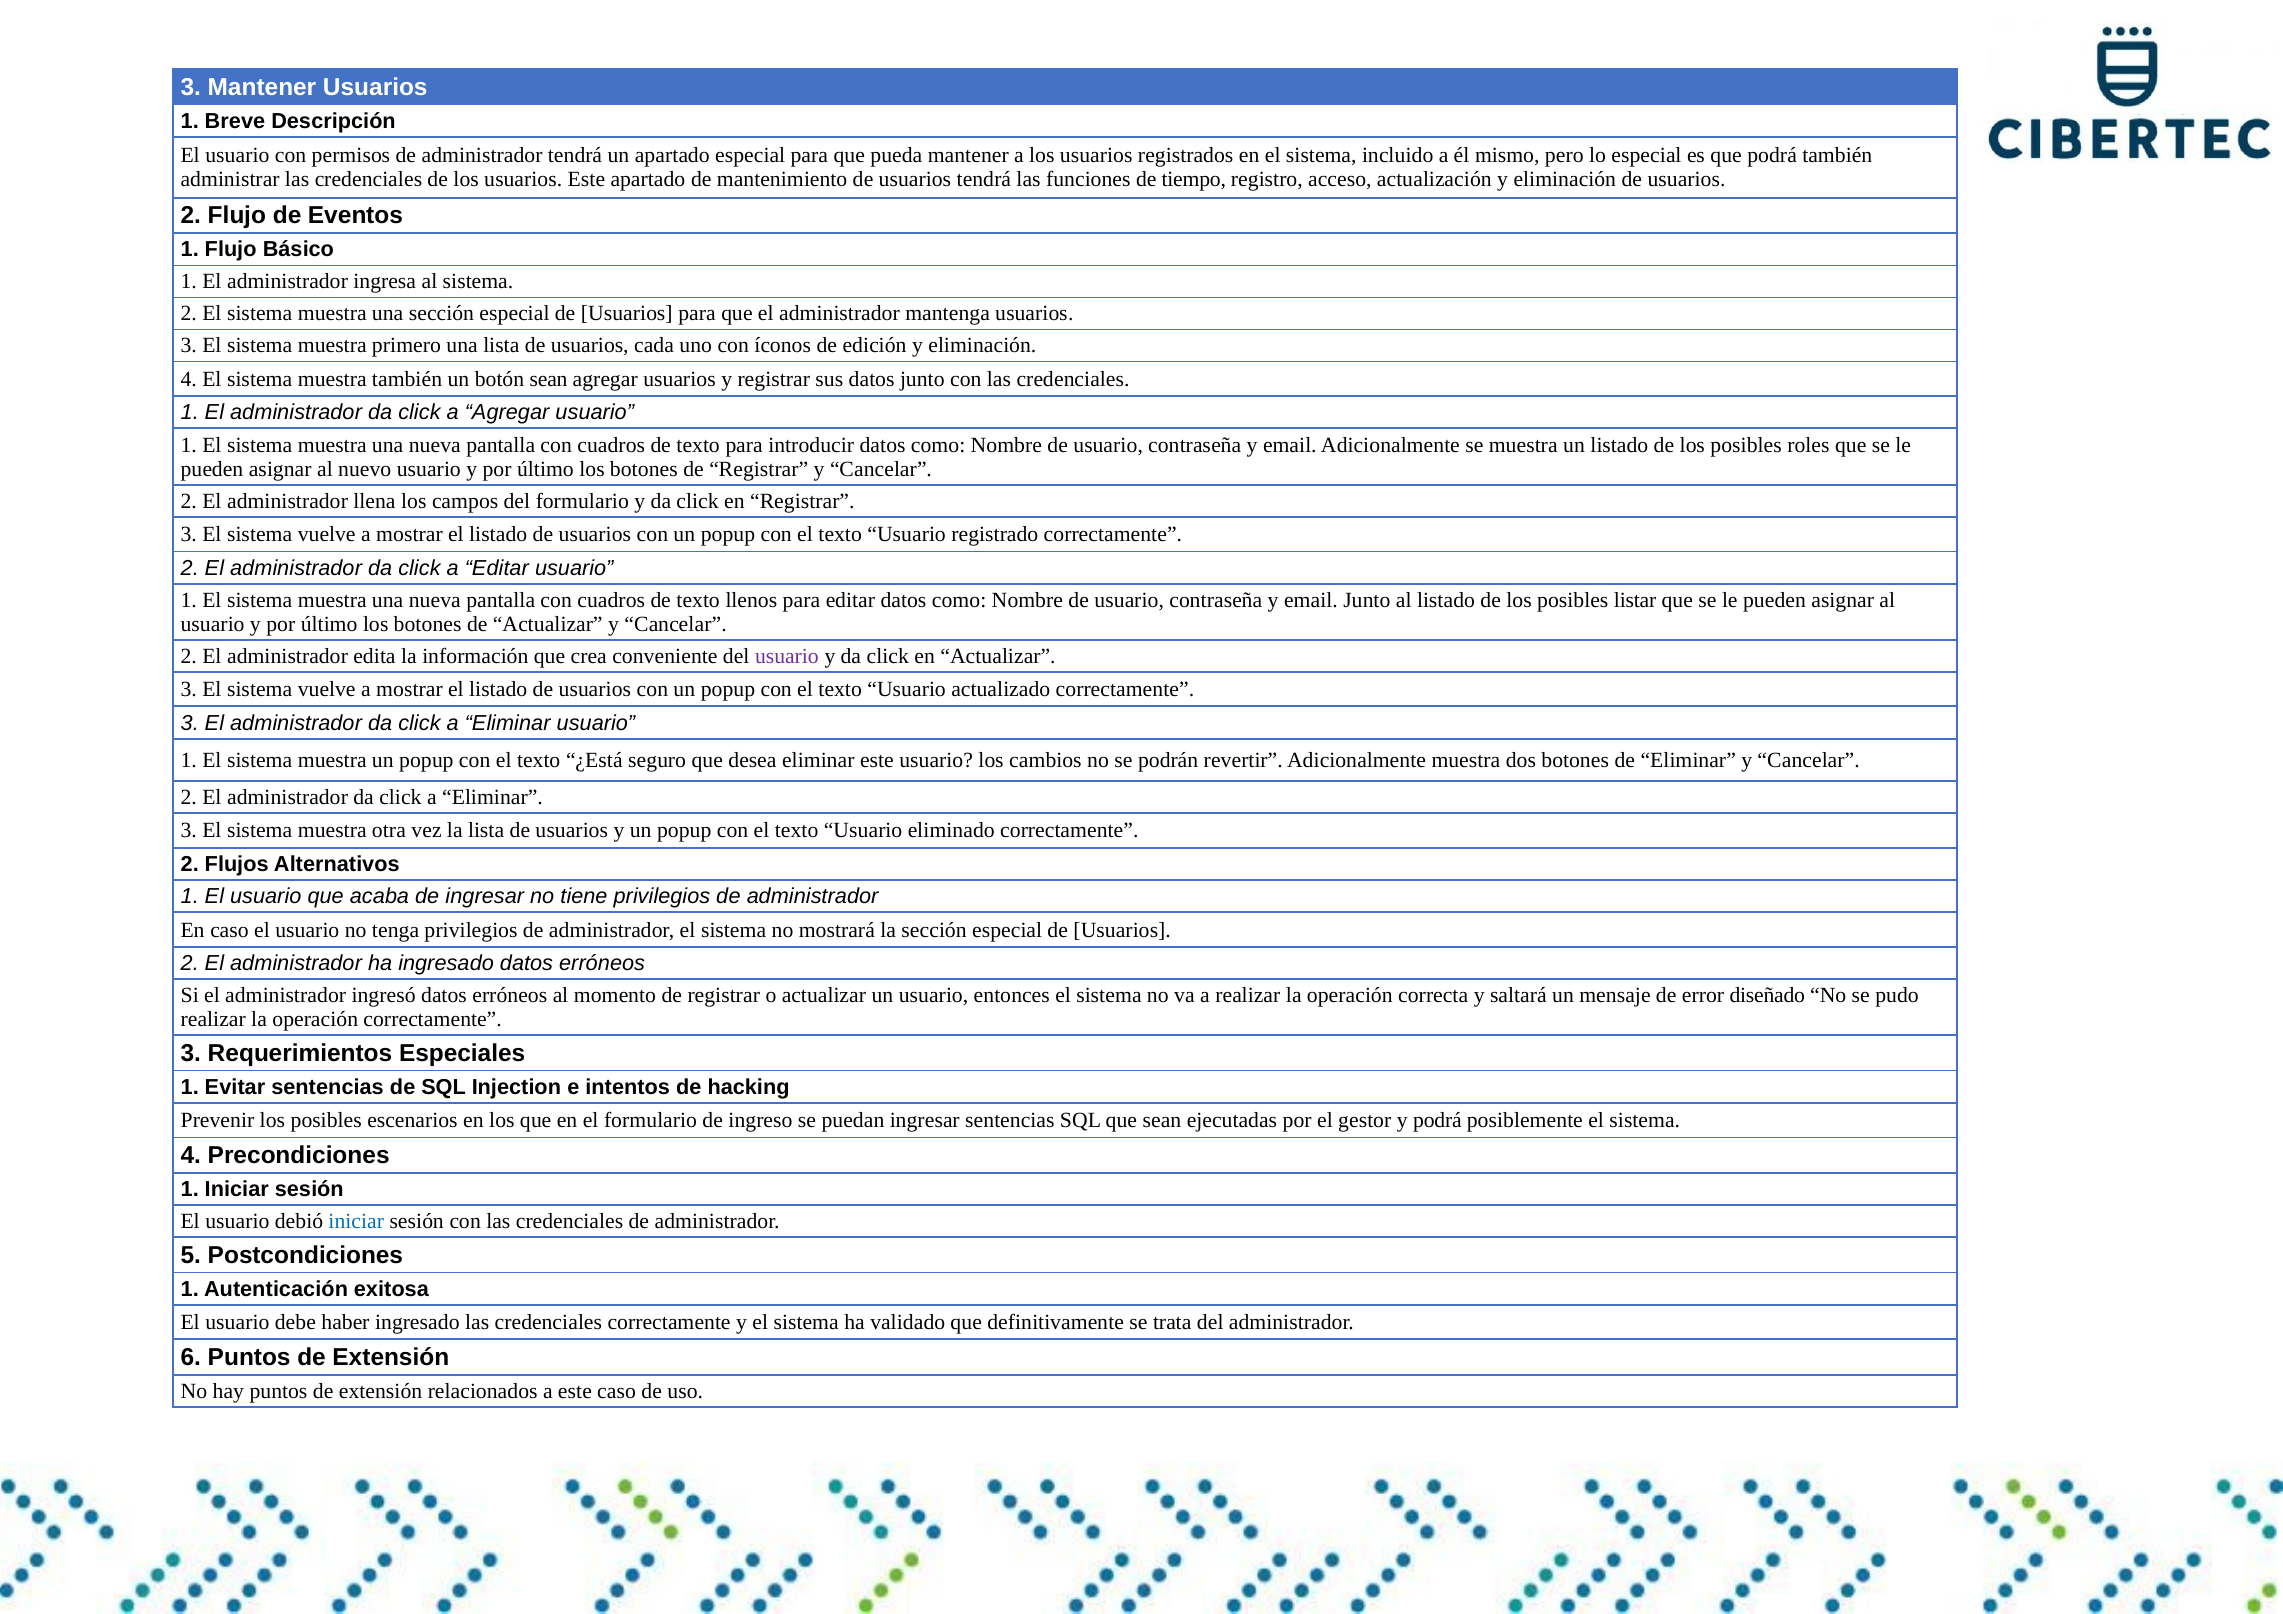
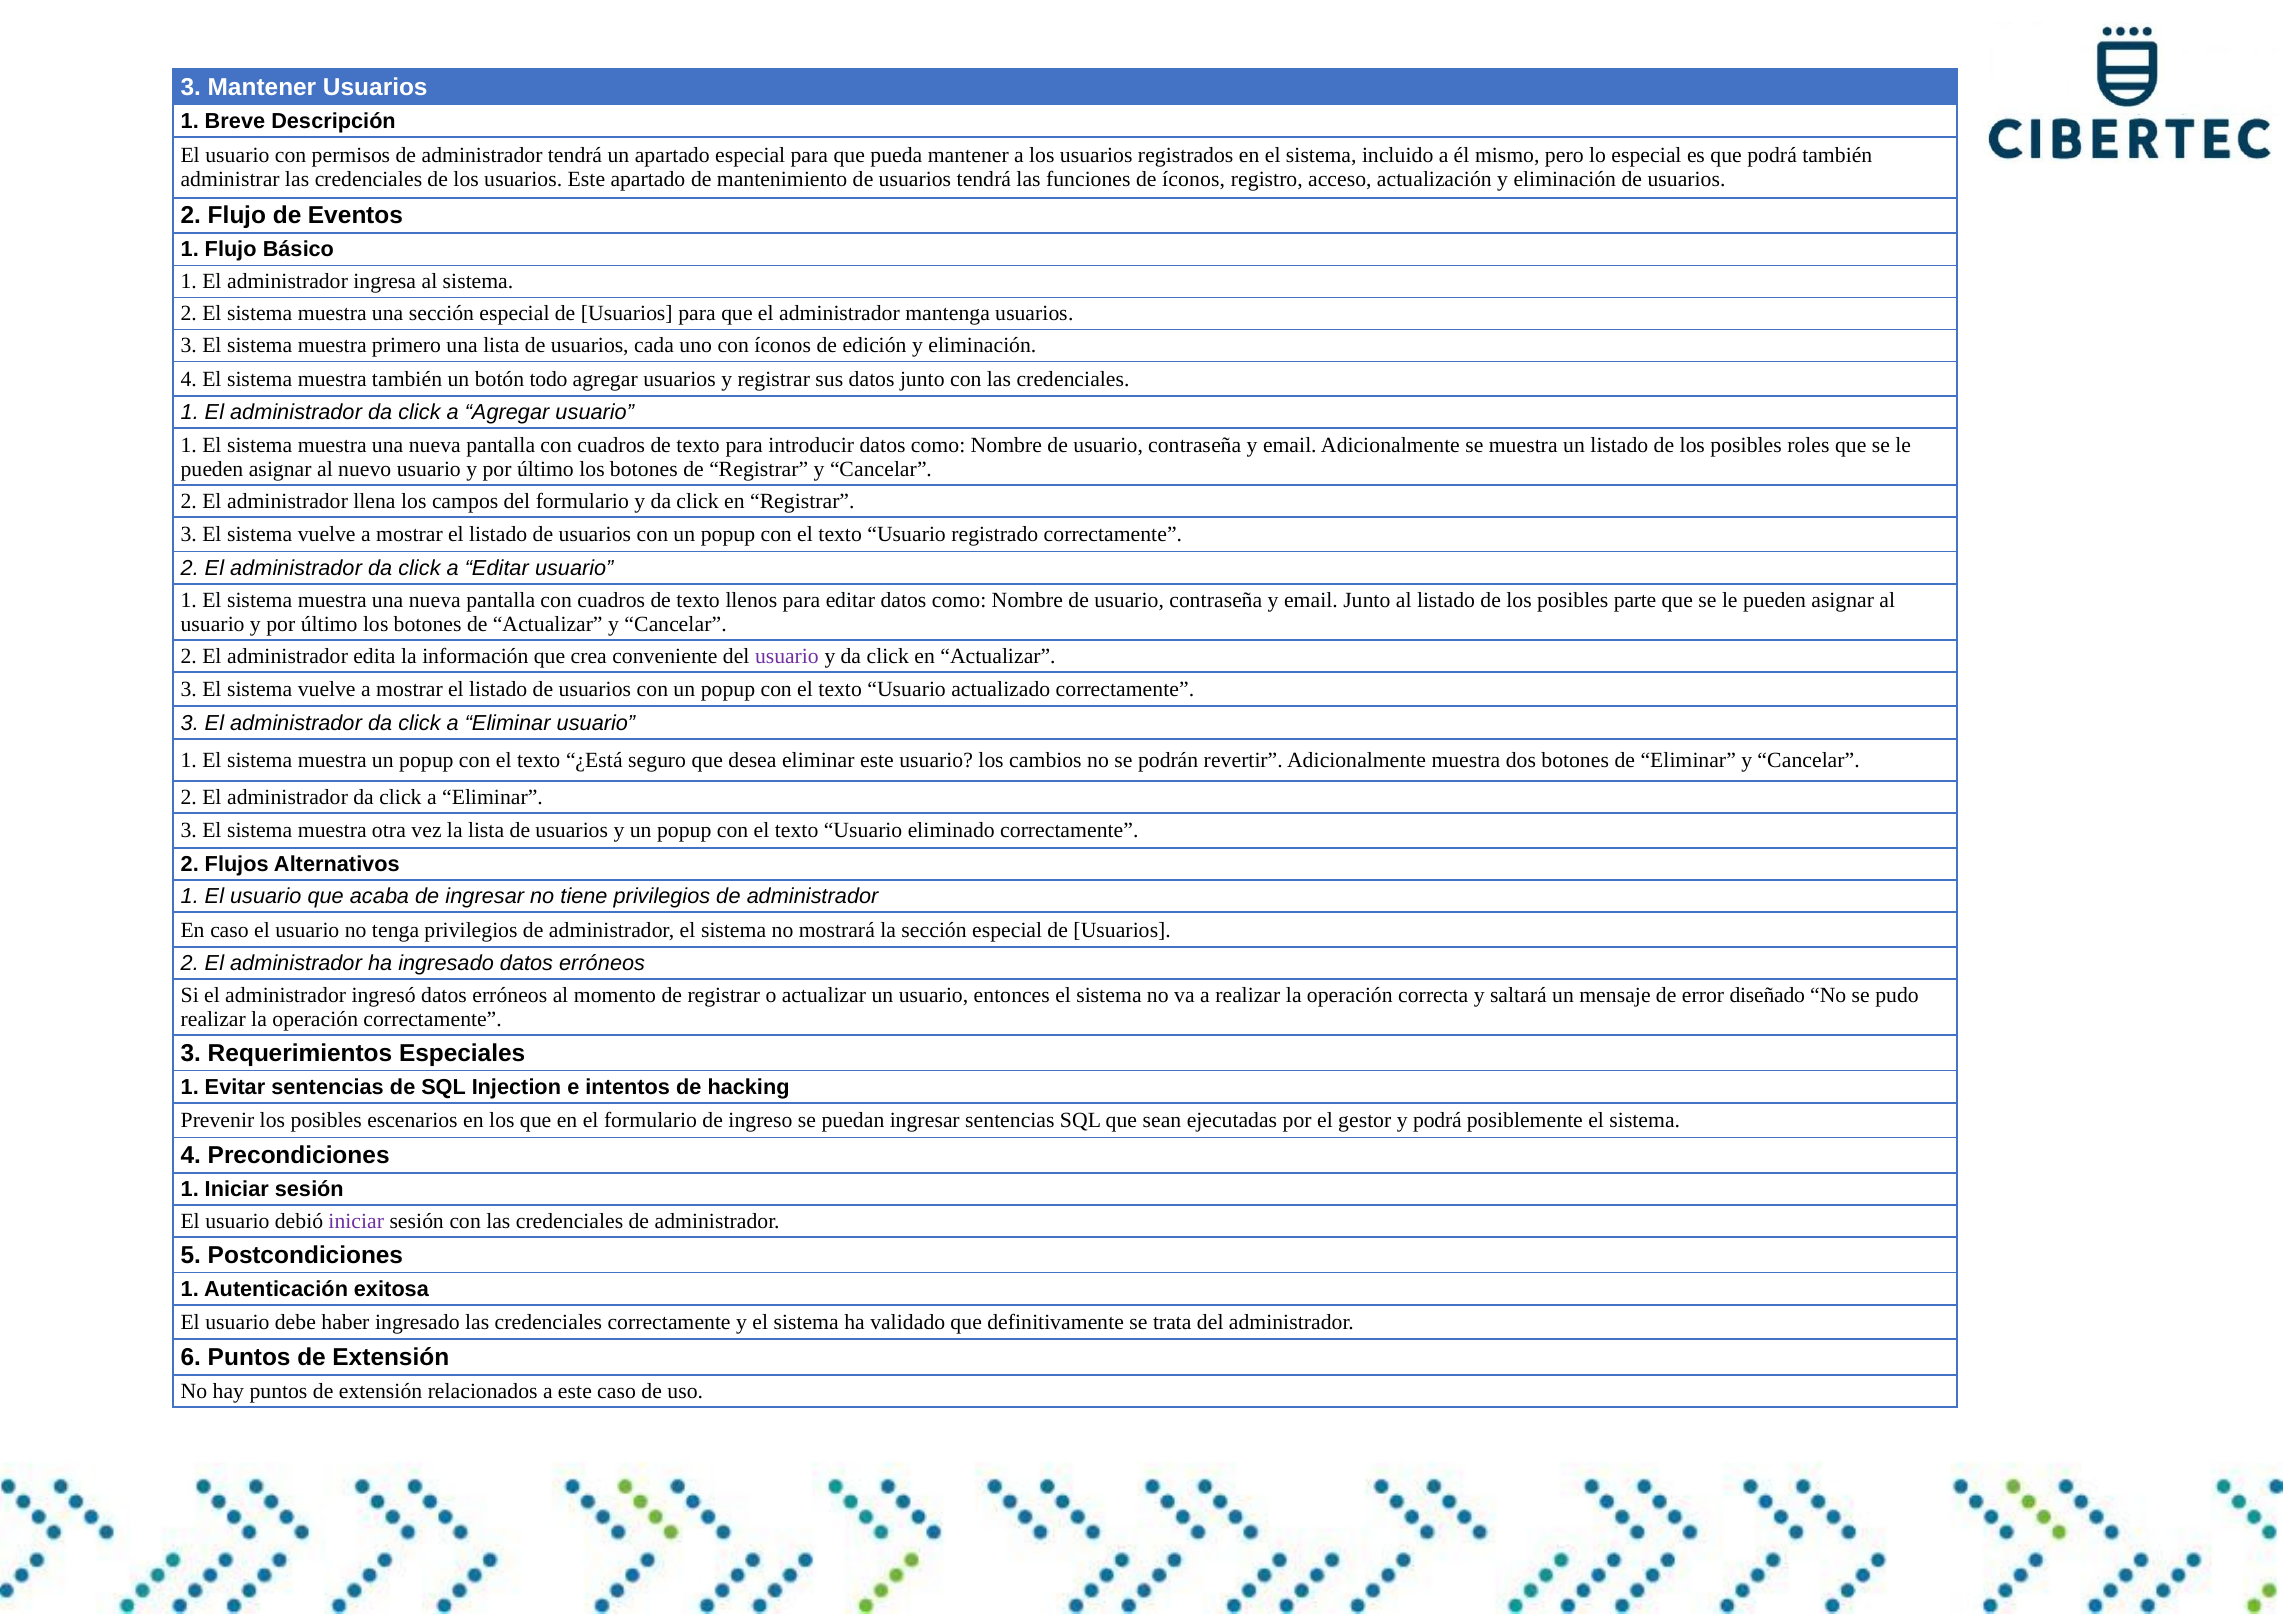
de tiempo: tiempo -> íconos
botón sean: sean -> todo
listar: listar -> parte
iniciar at (356, 1222) colour: blue -> purple
